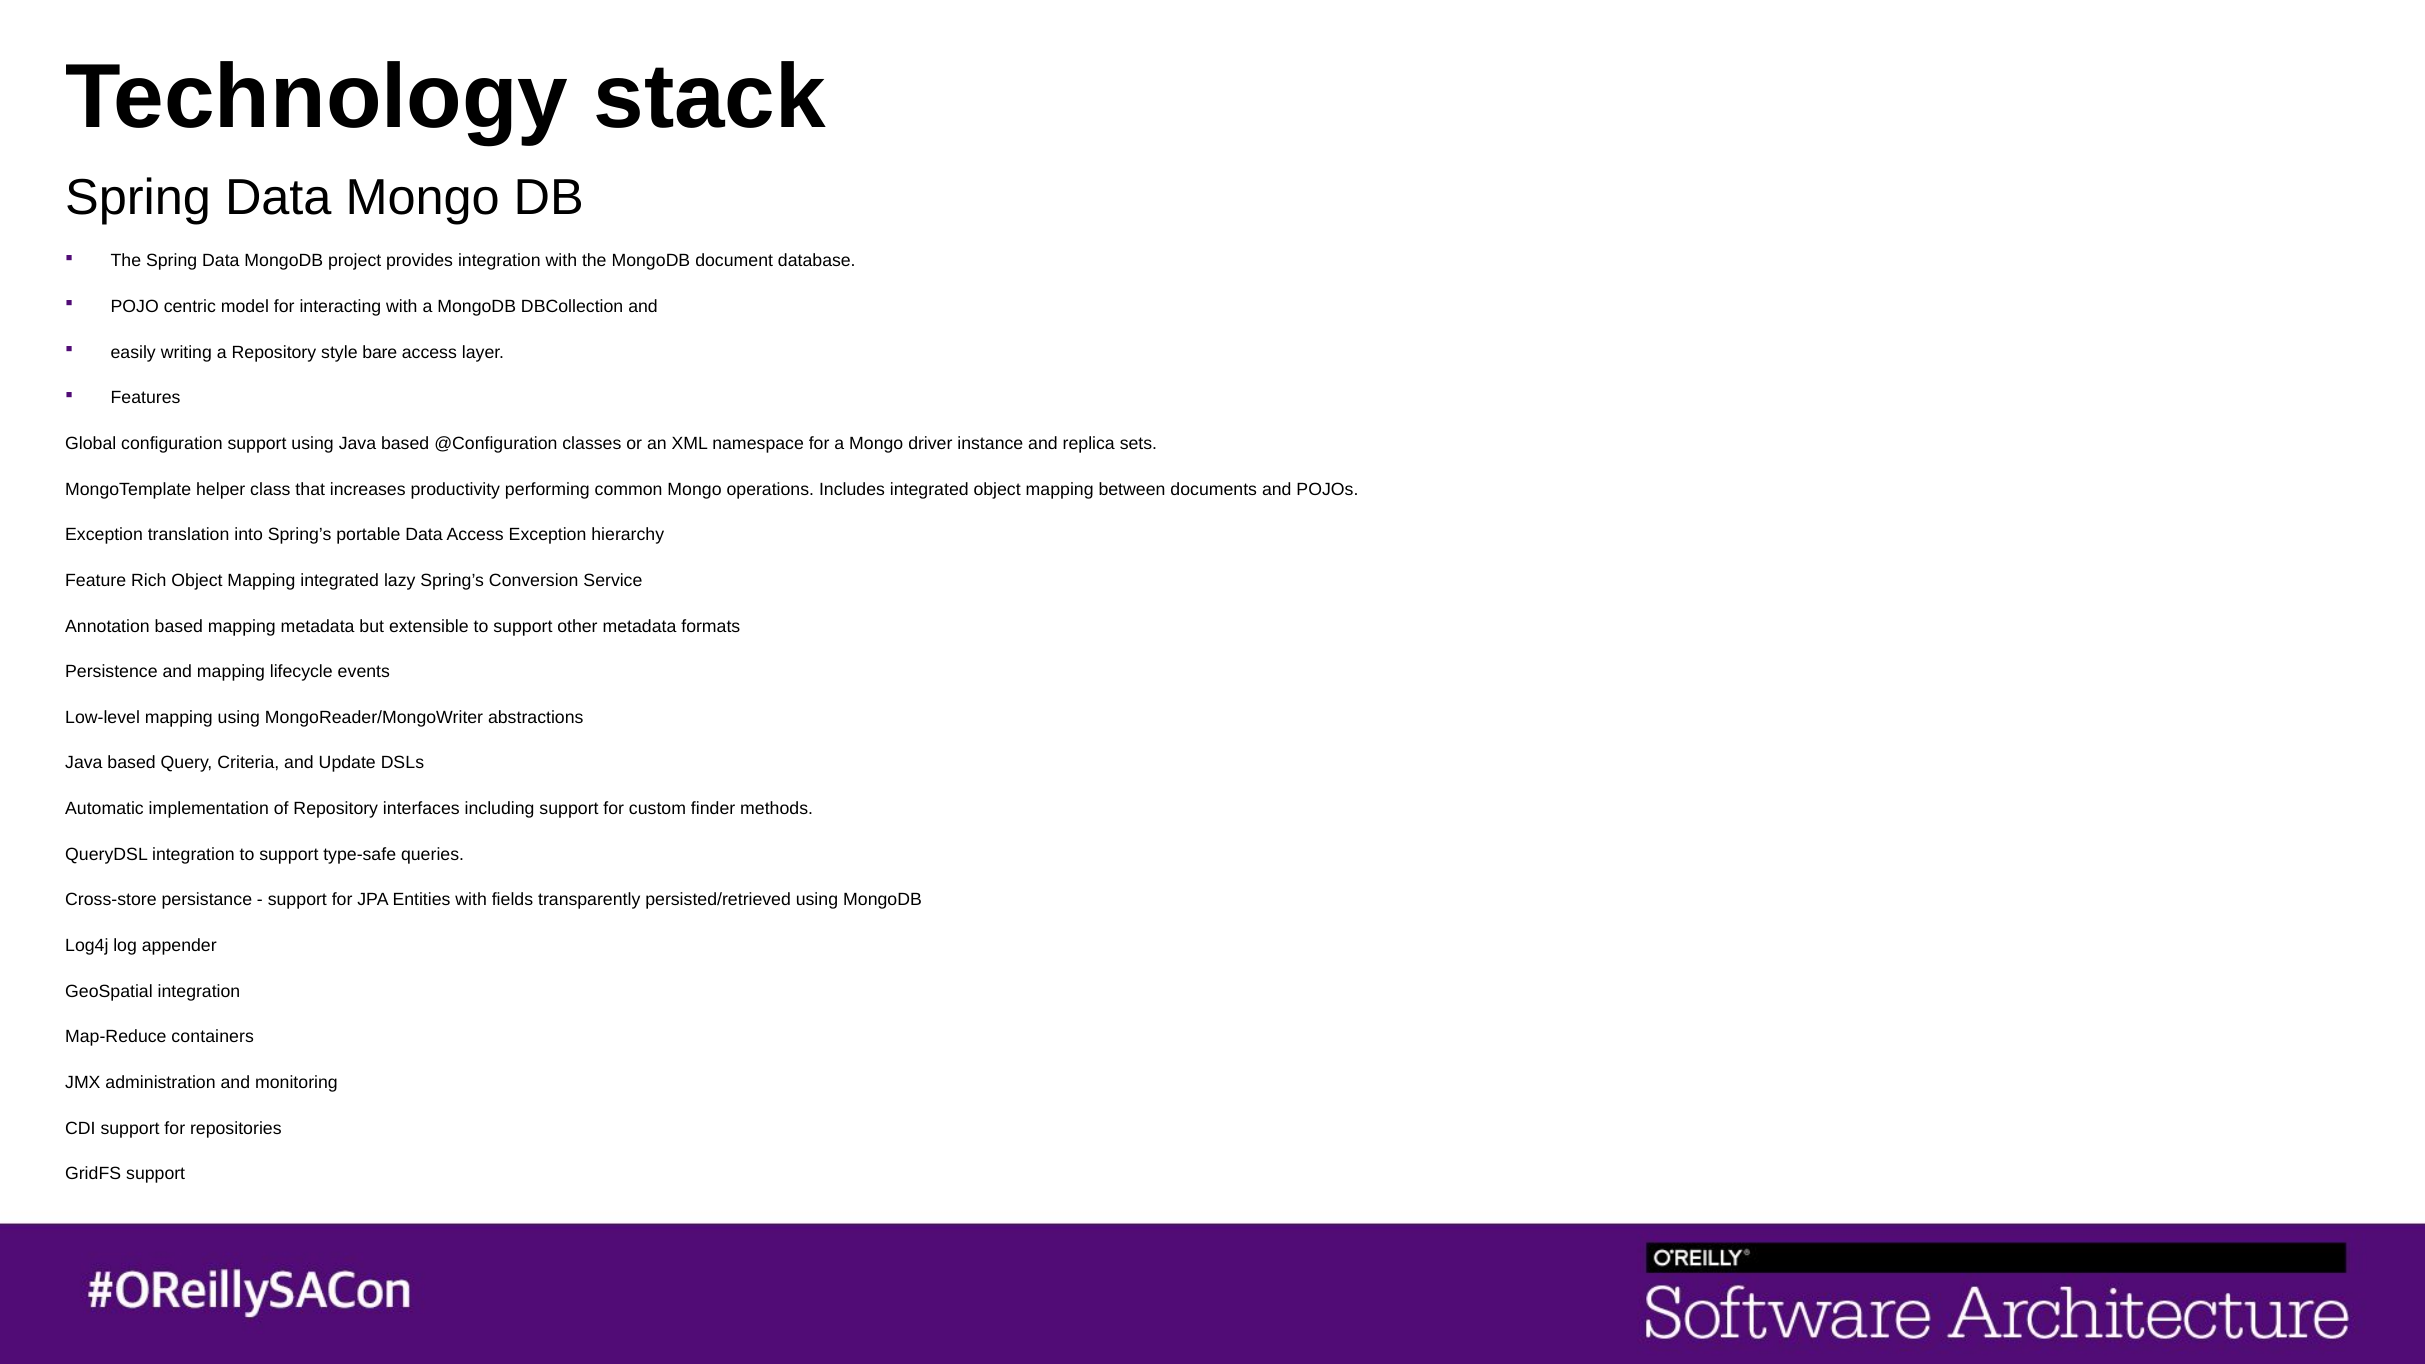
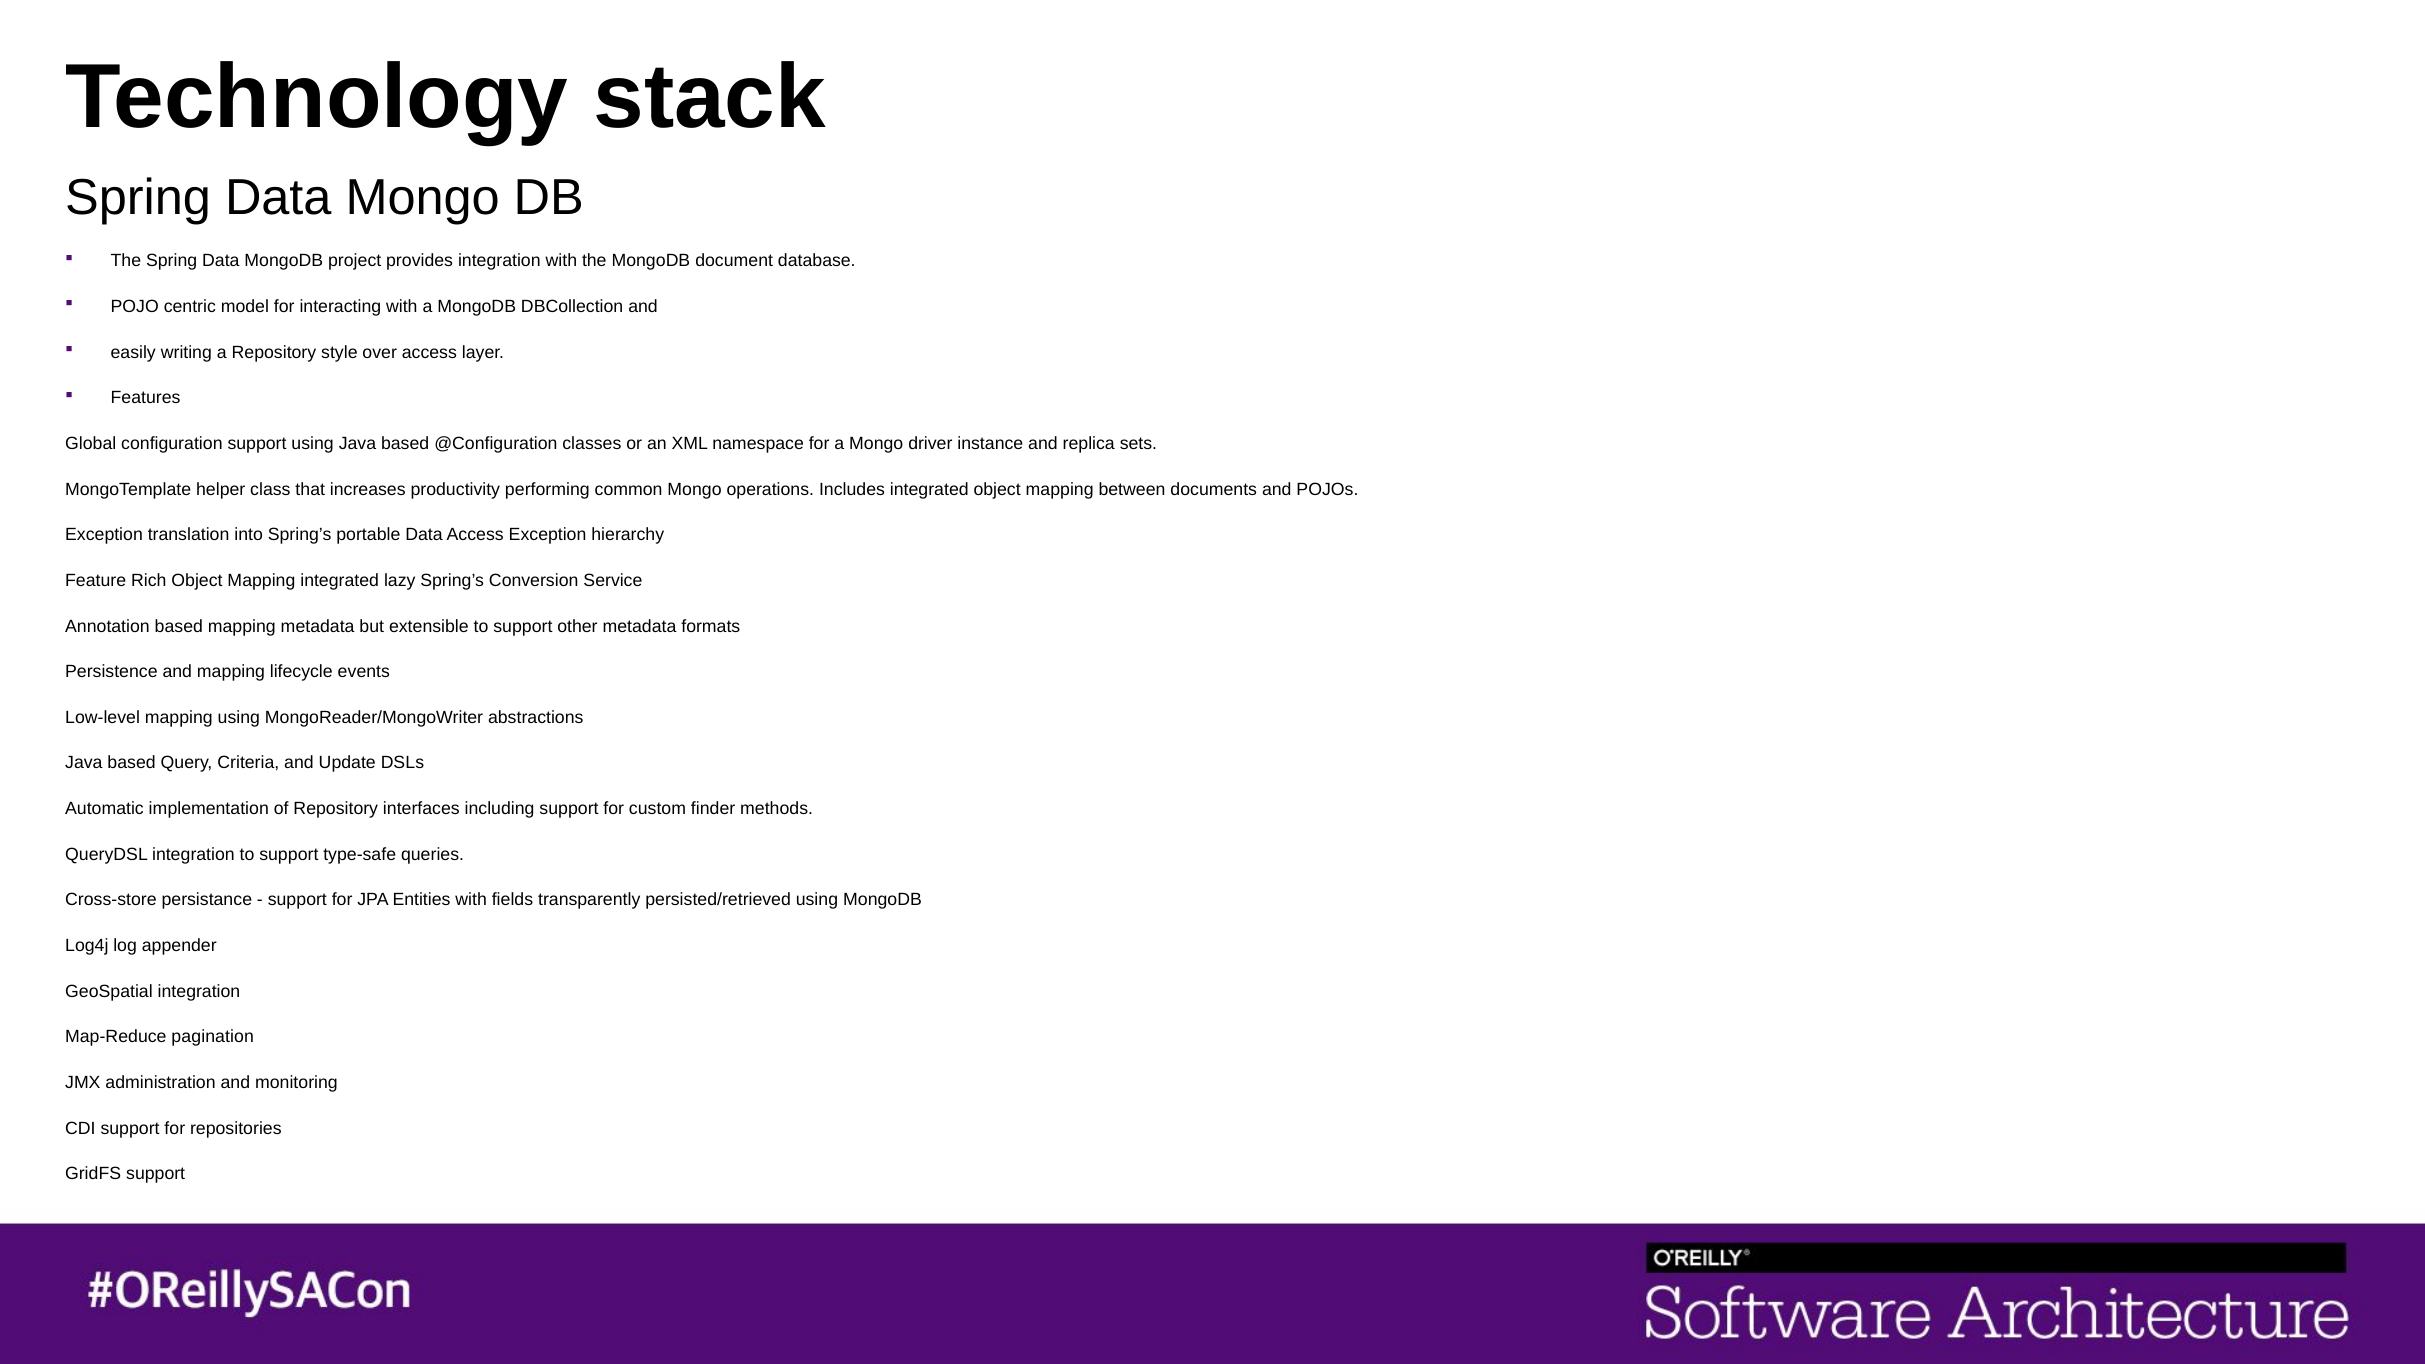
bare: bare -> over
containers: containers -> pagination
